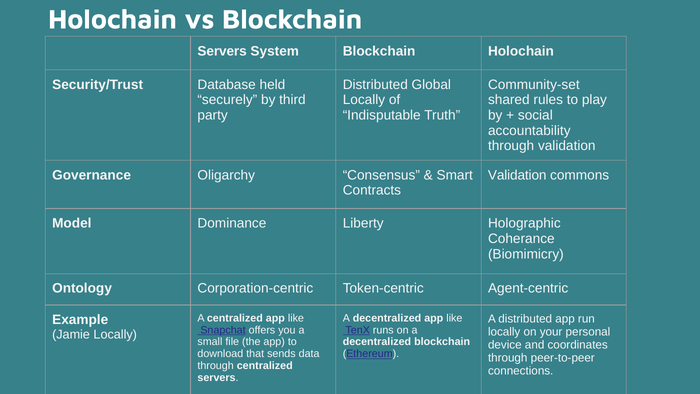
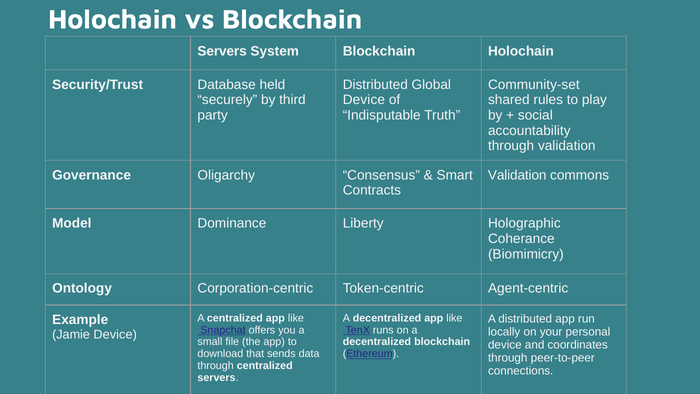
Locally at (364, 100): Locally -> Device
Jamie Locally: Locally -> Device
